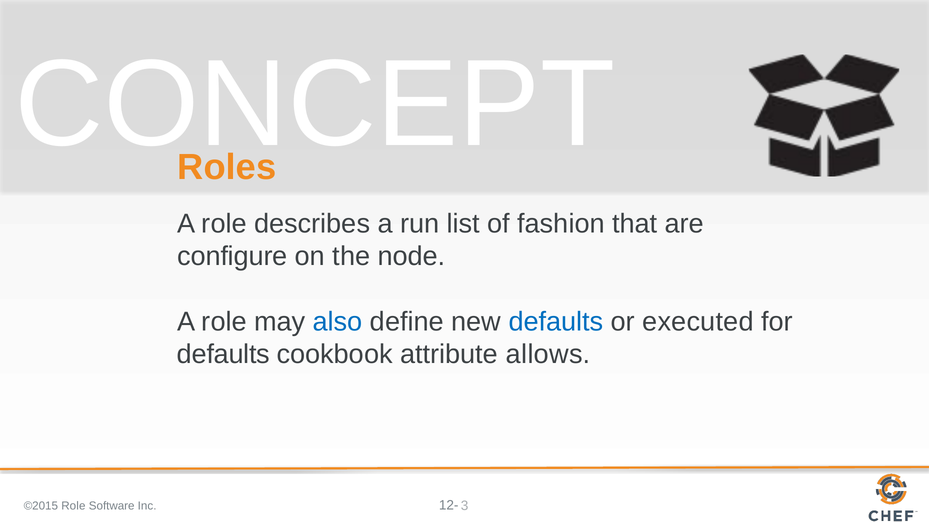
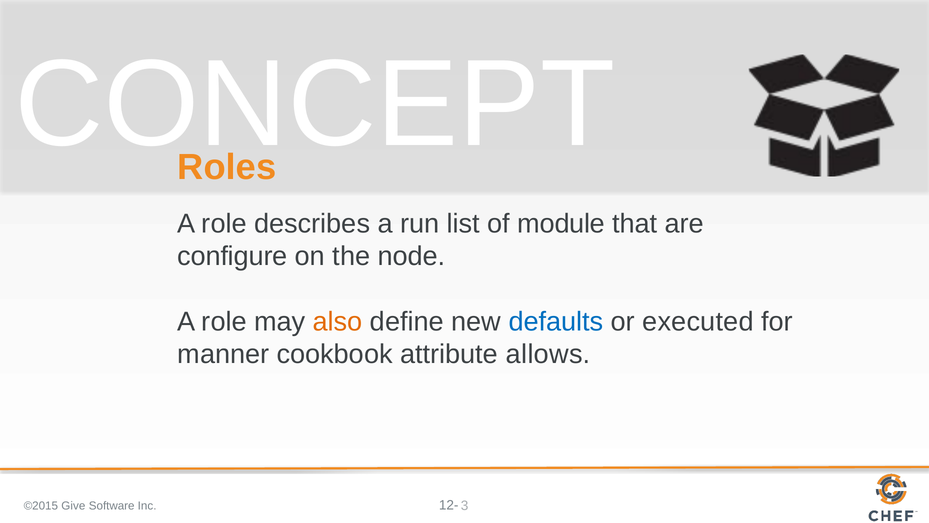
fashion: fashion -> module
also colour: blue -> orange
defaults at (223, 354): defaults -> manner
©2015 Role: Role -> Give
